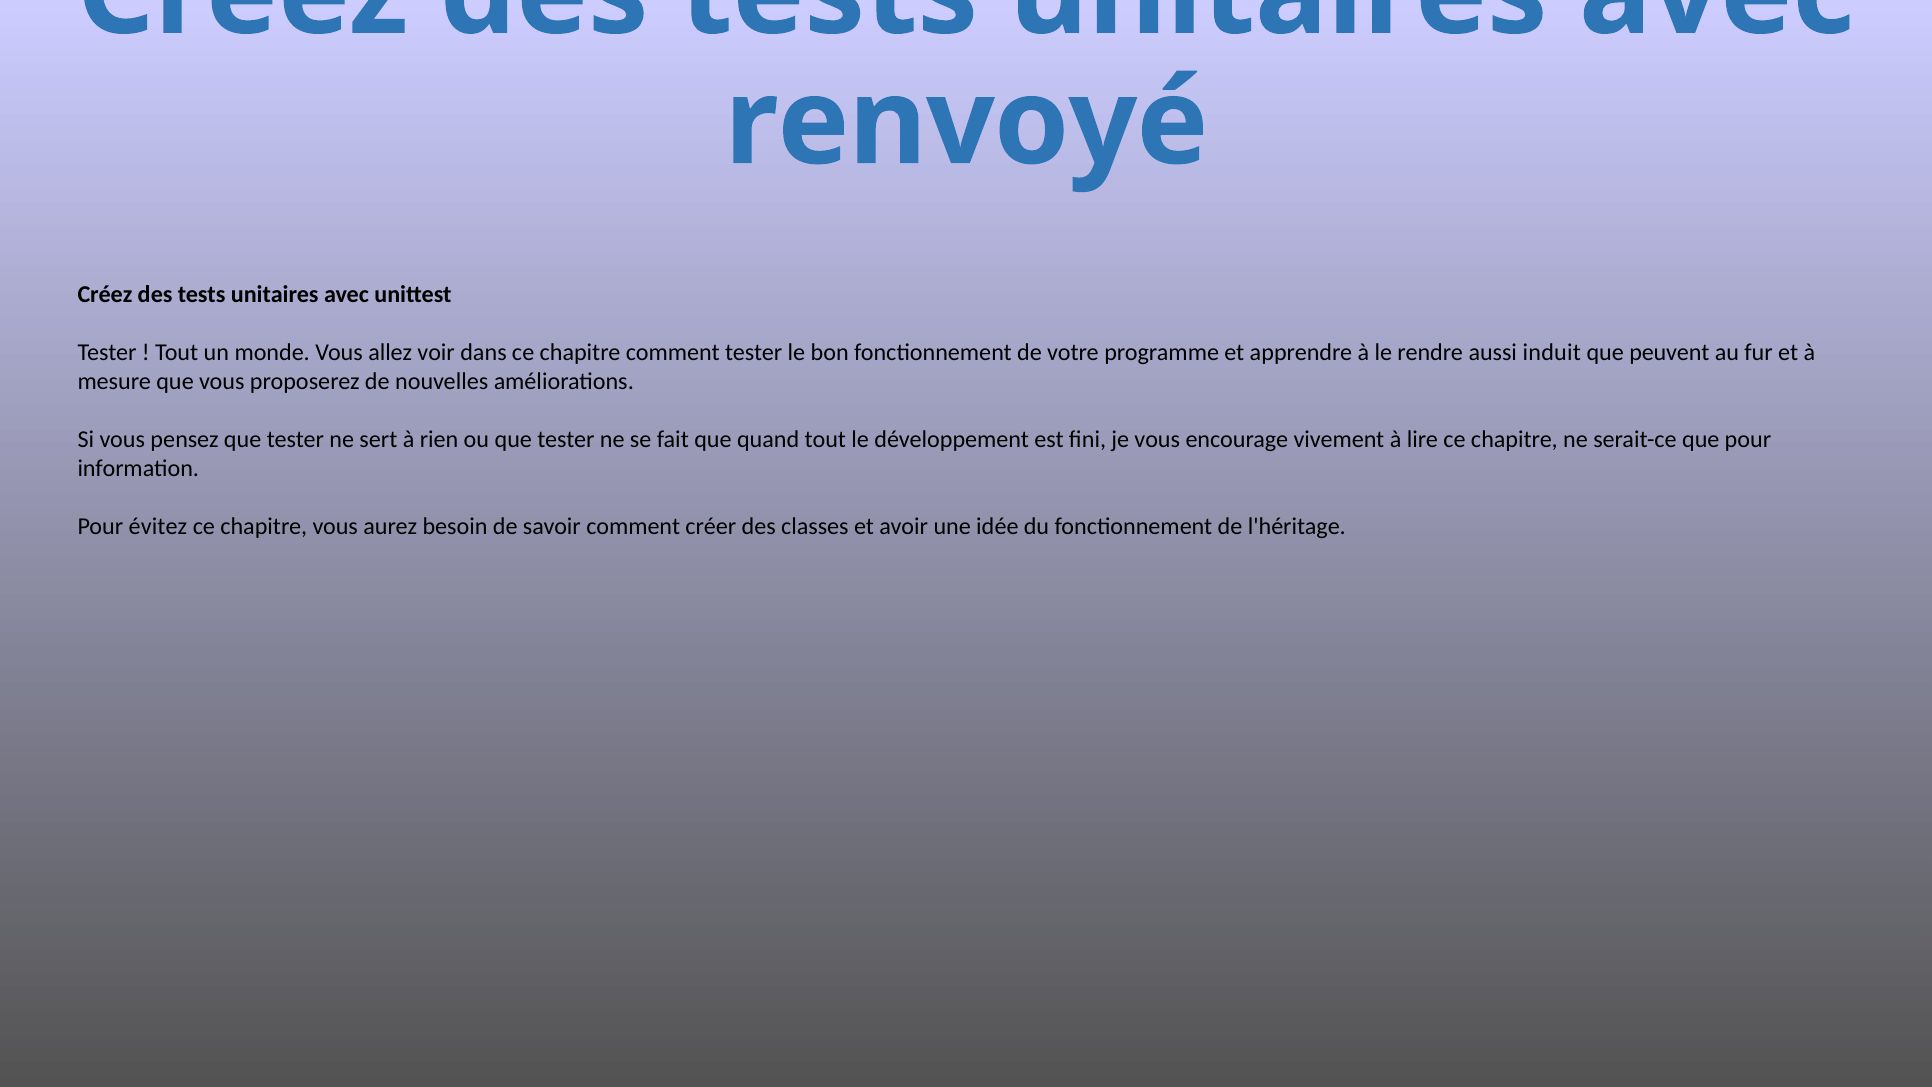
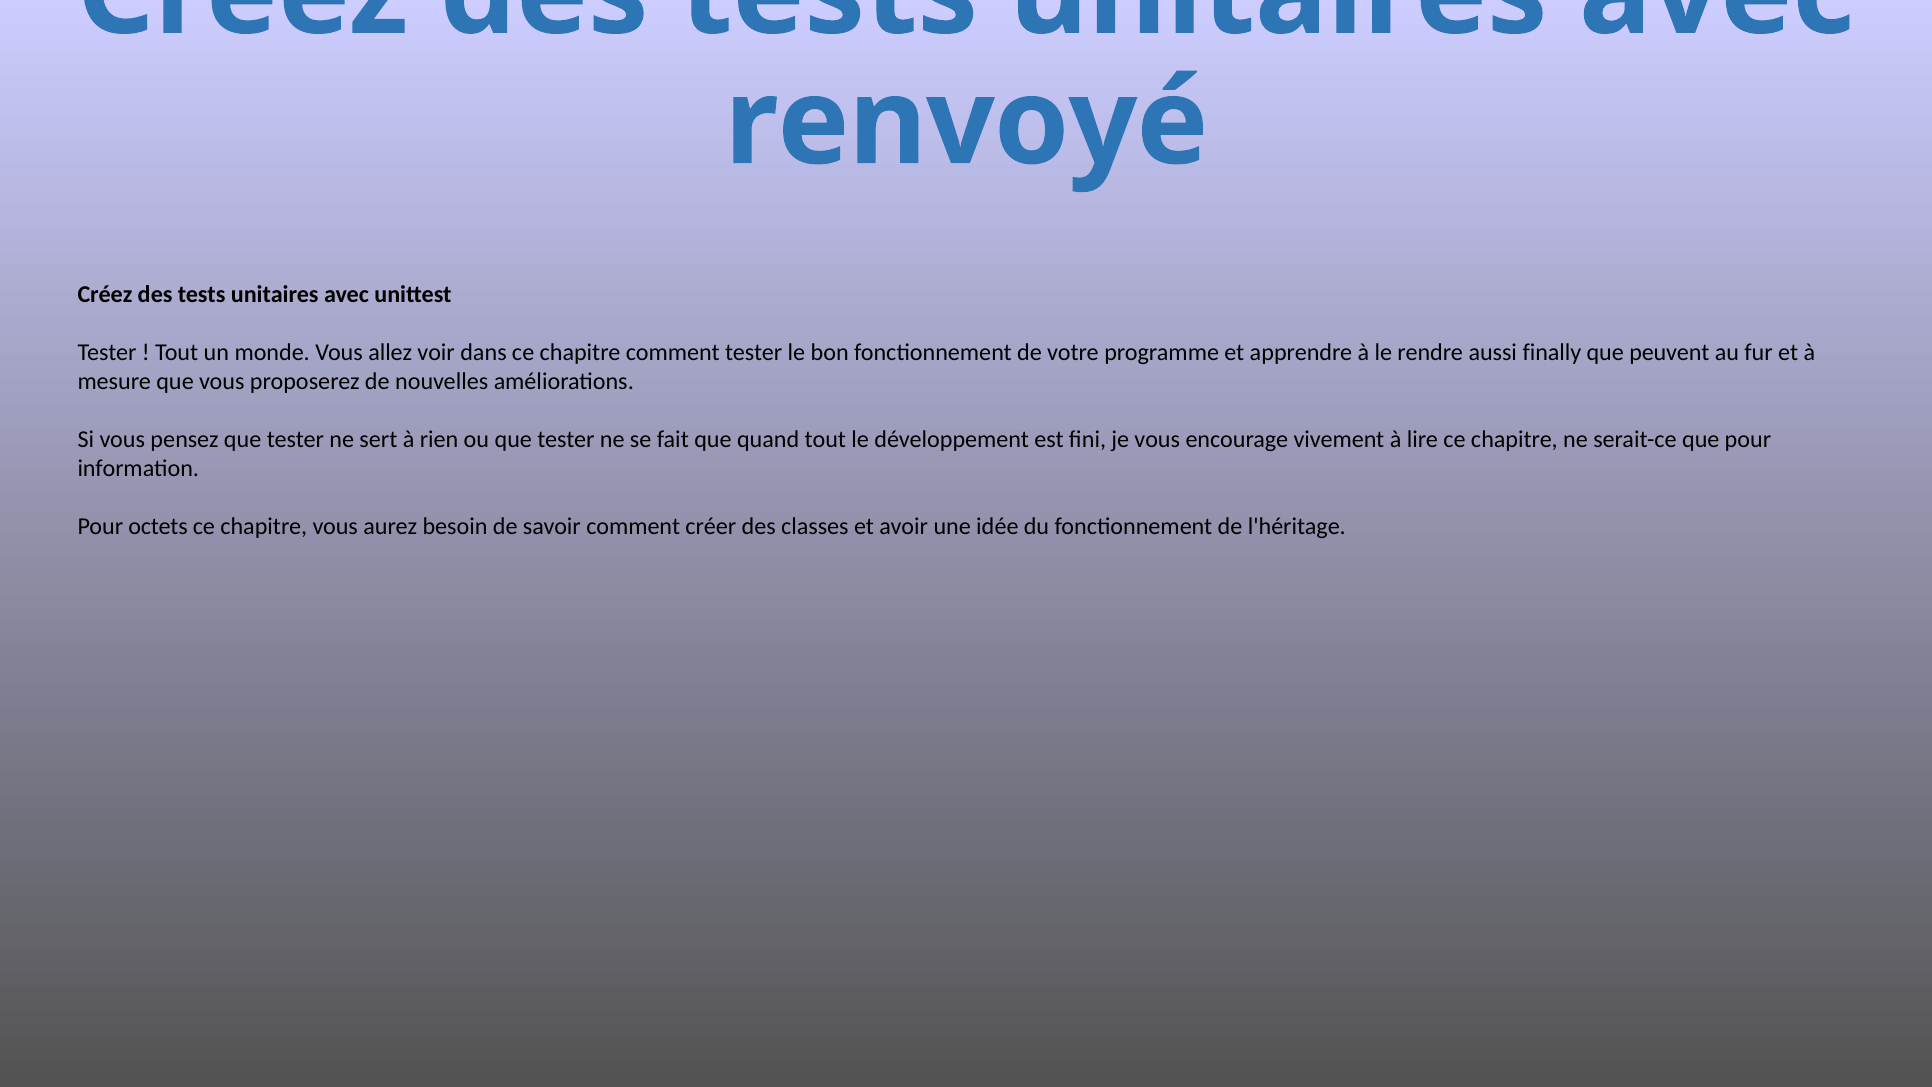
induit: induit -> finally
évitez: évitez -> octets
